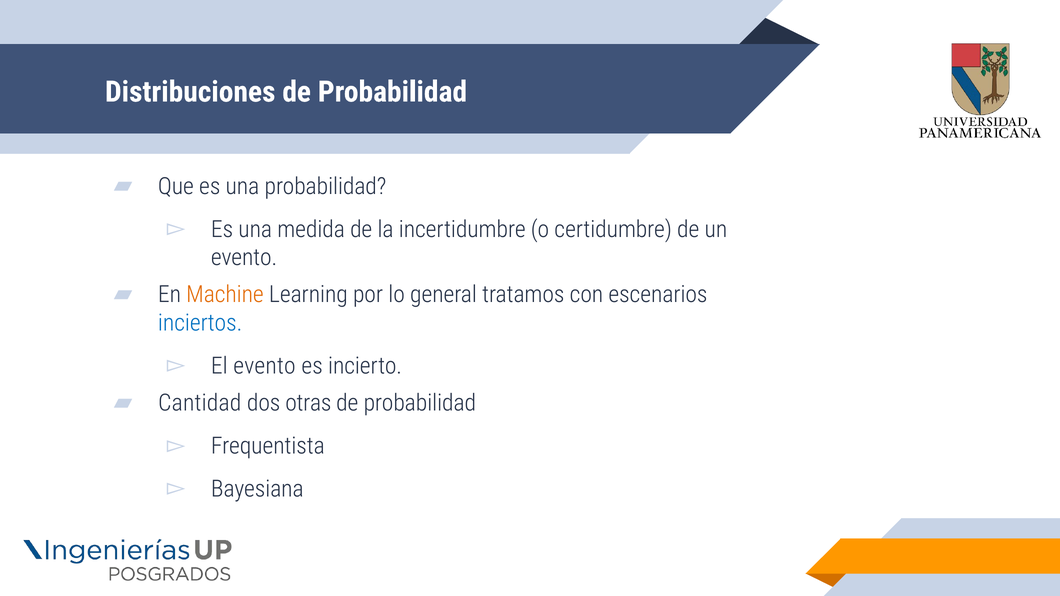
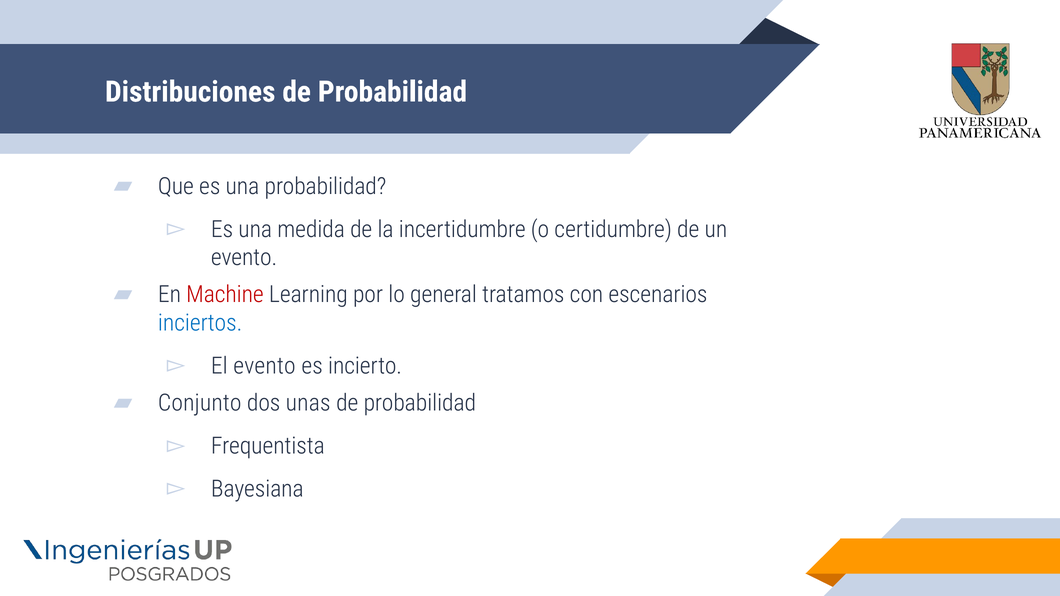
Machine colour: orange -> red
Cantidad: Cantidad -> Conjunto
otras: otras -> unas
